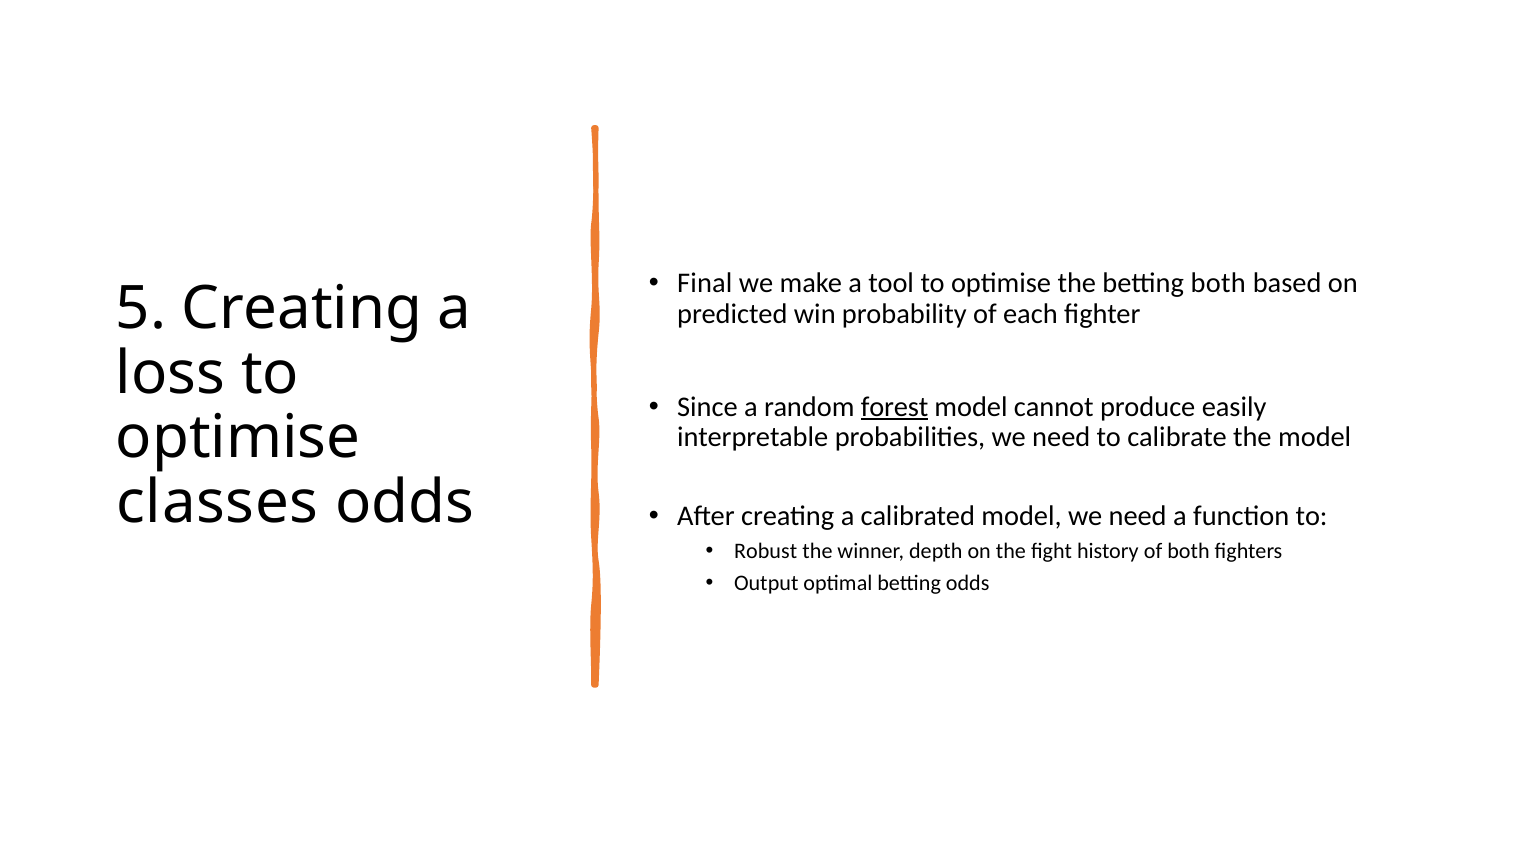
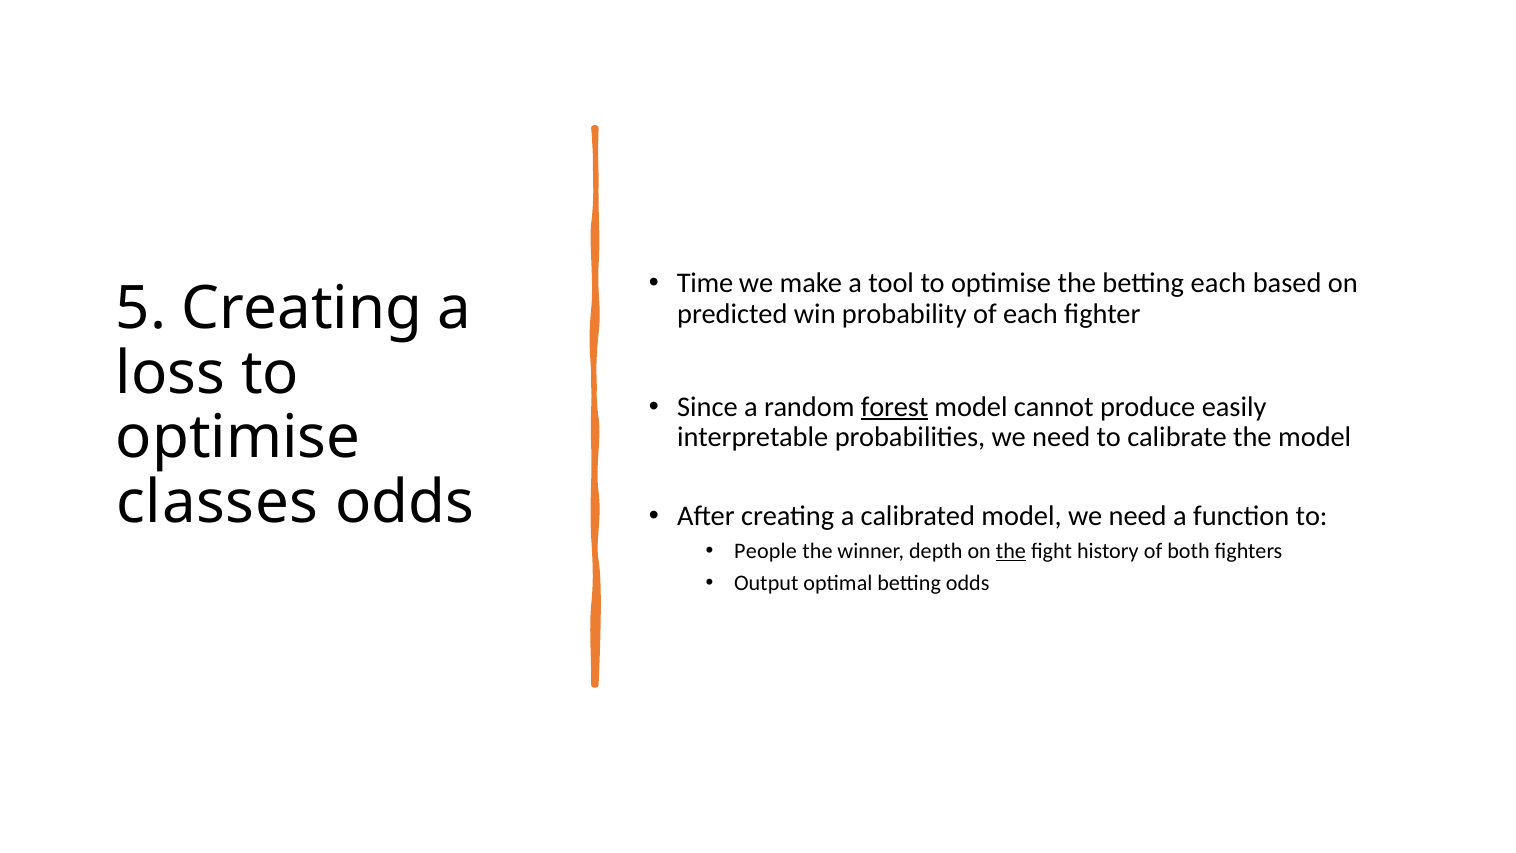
Final: Final -> Time
betting both: both -> each
Robust: Robust -> People
the at (1011, 551) underline: none -> present
